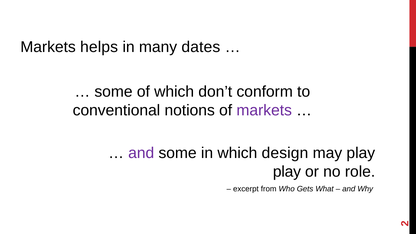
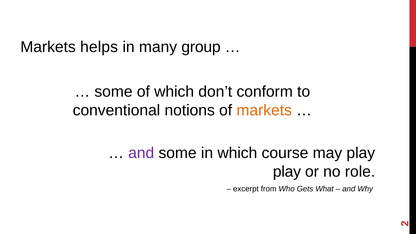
dates: dates -> group
markets at (264, 110) colour: purple -> orange
design: design -> course
